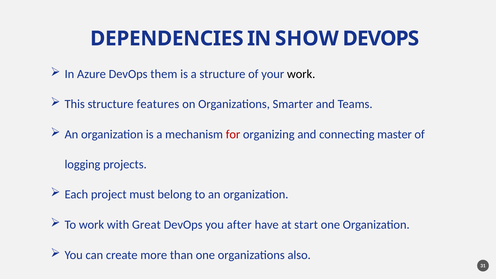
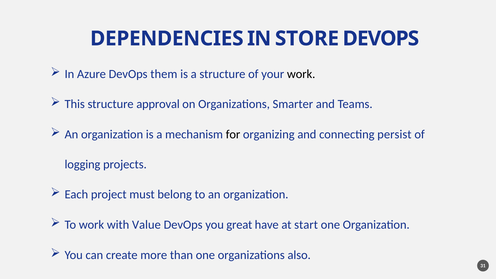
SHOW: SHOW -> STORE
features: features -> approval
for colour: red -> black
master: master -> persist
Great: Great -> Value
after: after -> great
